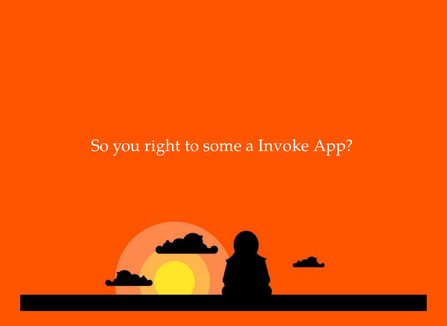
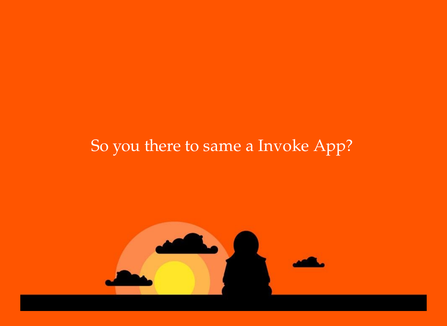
right: right -> there
some: some -> same
